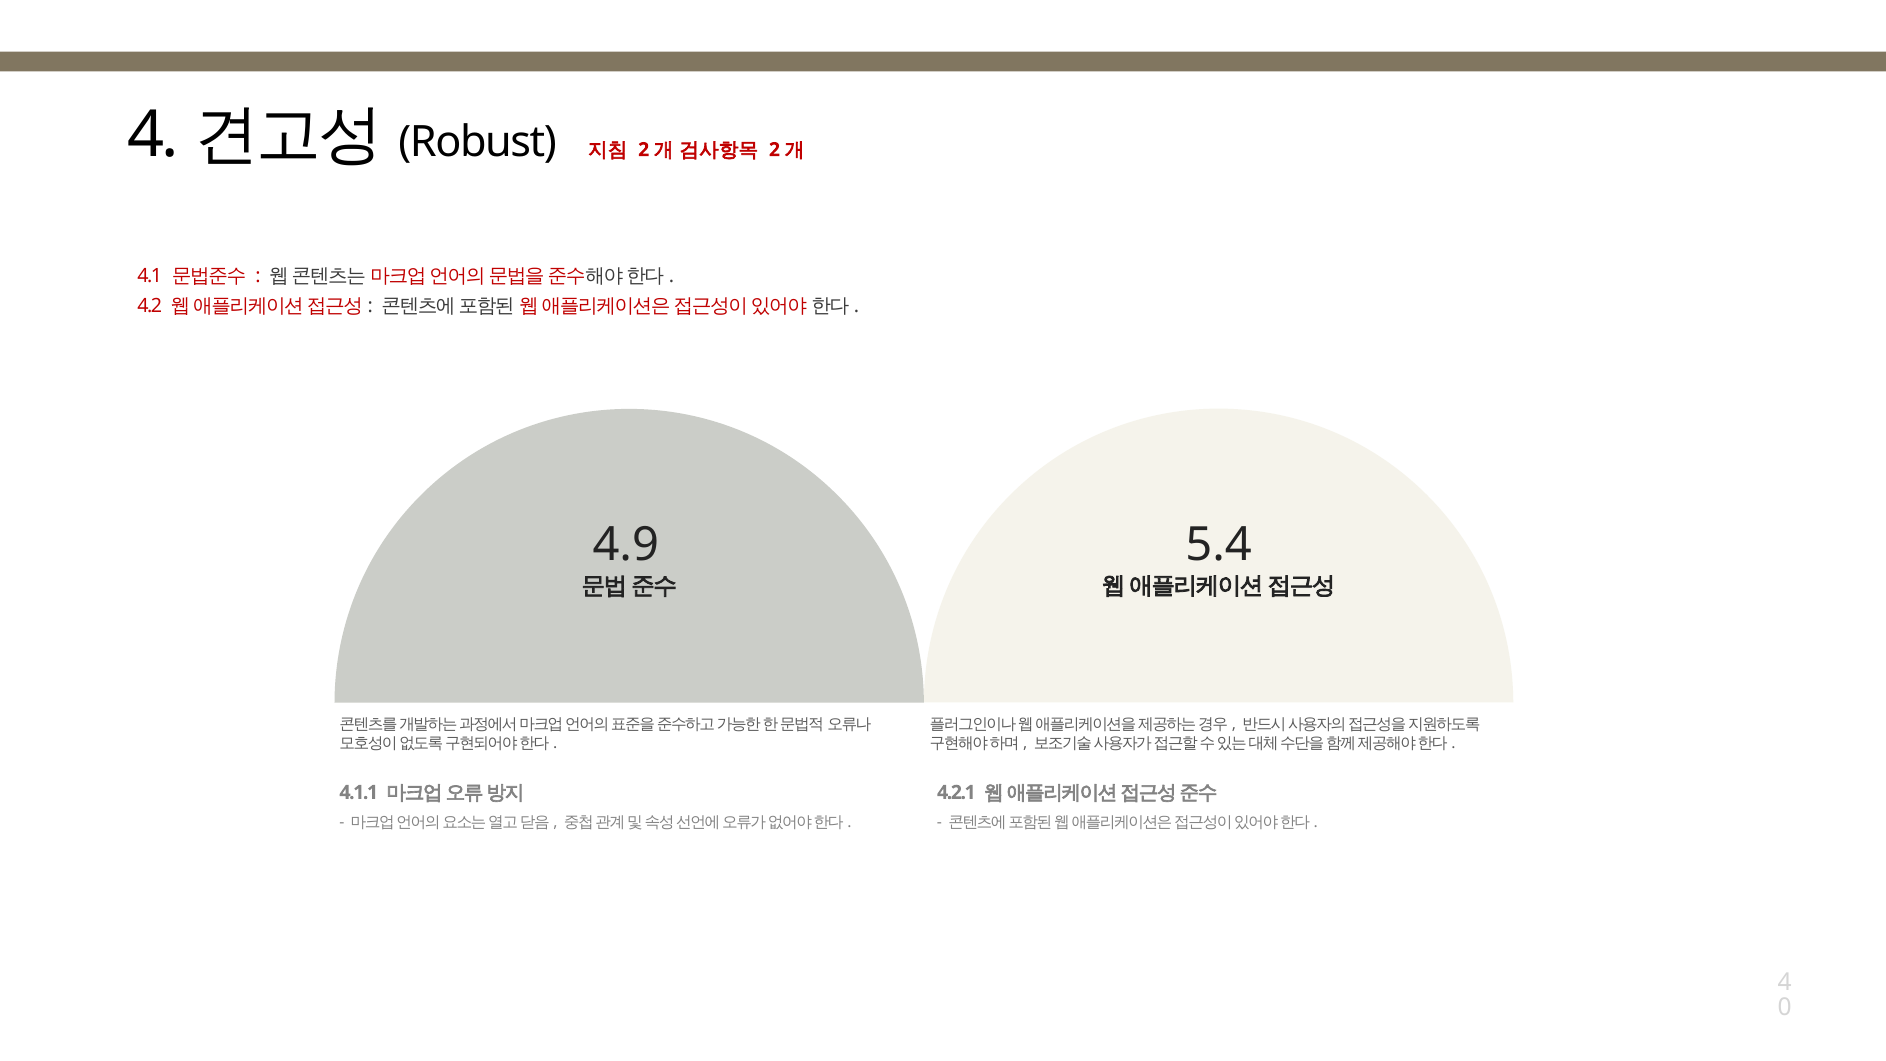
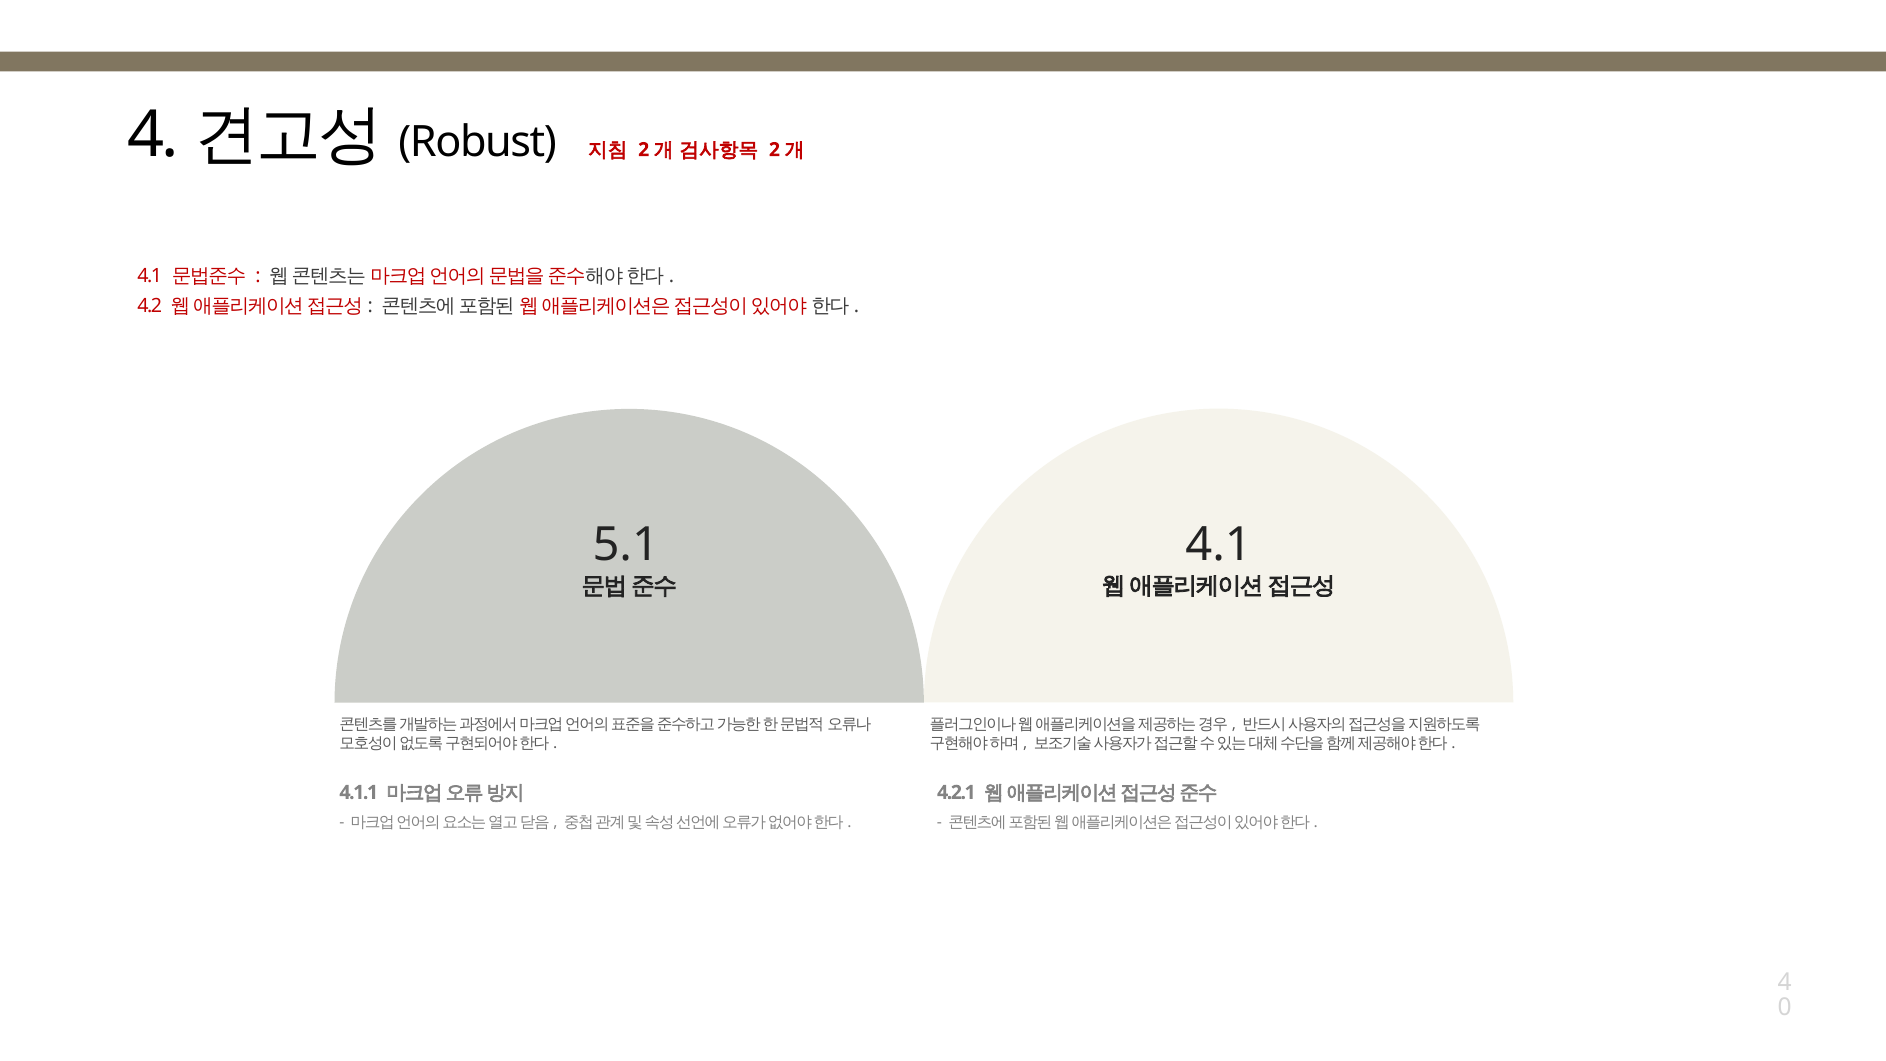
5.4 at (1219, 545): 5.4 -> 4.1
4.9: 4.9 -> 5.1
